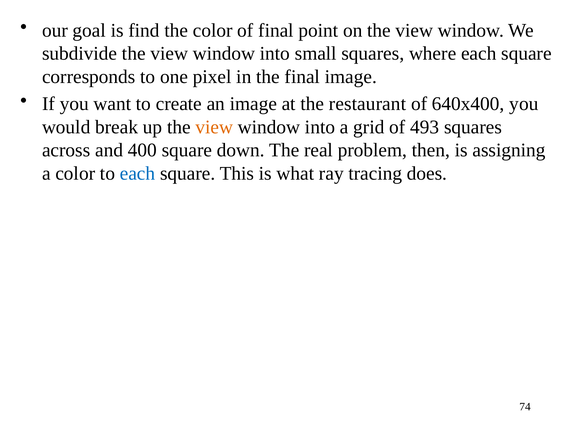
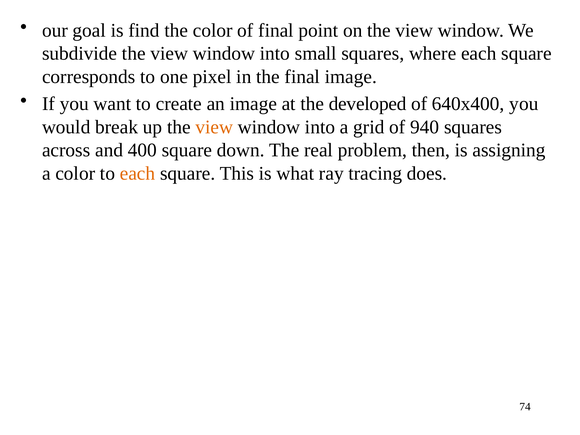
restaurant: restaurant -> developed
493: 493 -> 940
each at (138, 173) colour: blue -> orange
